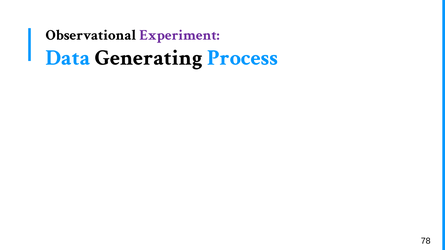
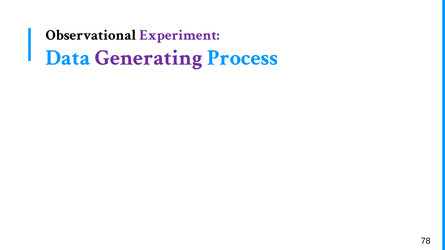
Generating colour: black -> purple
